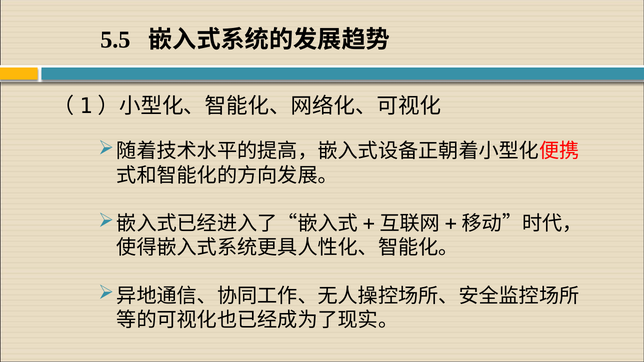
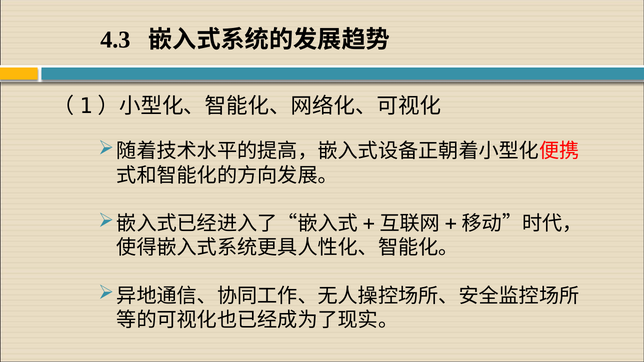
5.5: 5.5 -> 4.3
